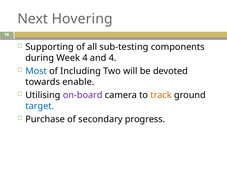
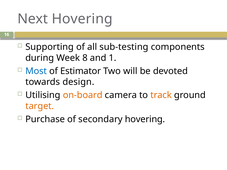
Week 4: 4 -> 8
and 4: 4 -> 1
Including: Including -> Estimator
enable: enable -> design
on-board colour: purple -> orange
target colour: blue -> orange
secondary progress: progress -> hovering
